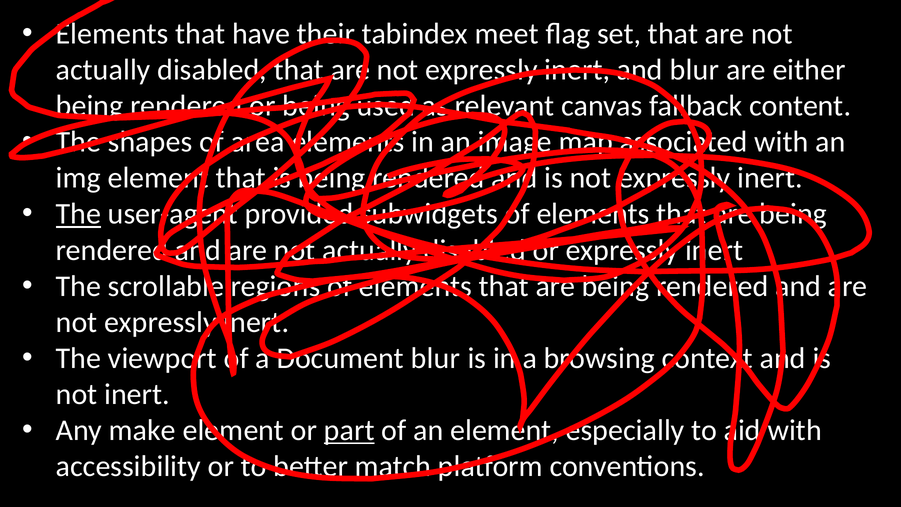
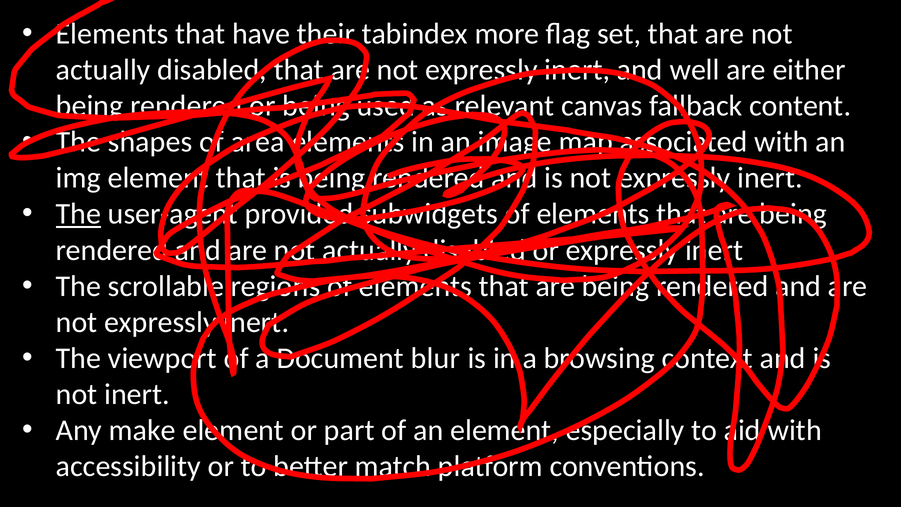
meet: meet -> more
blur at (694, 70): blur -> well
part underline: present -> none
